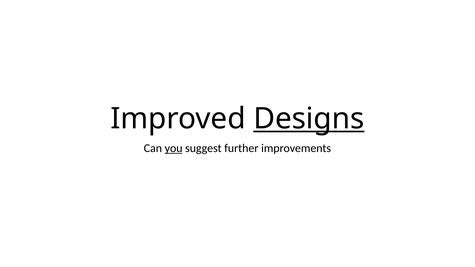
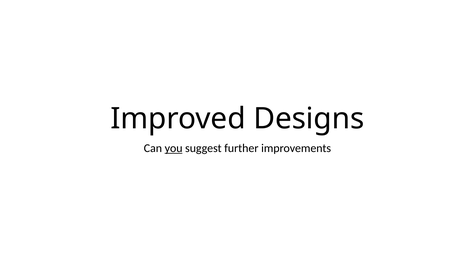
Designs underline: present -> none
